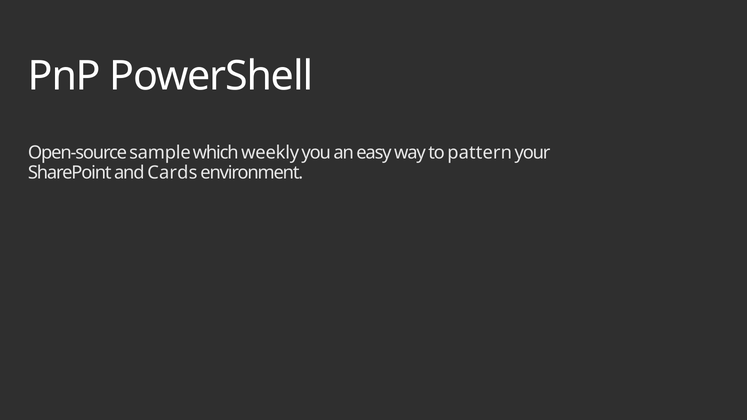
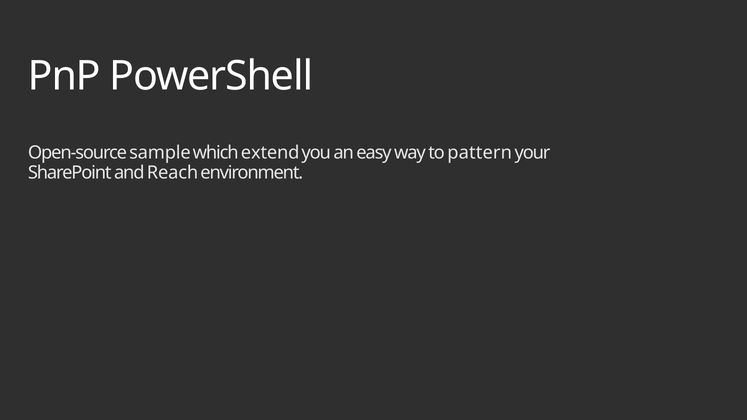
weekly: weekly -> extend
Cards: Cards -> Reach
